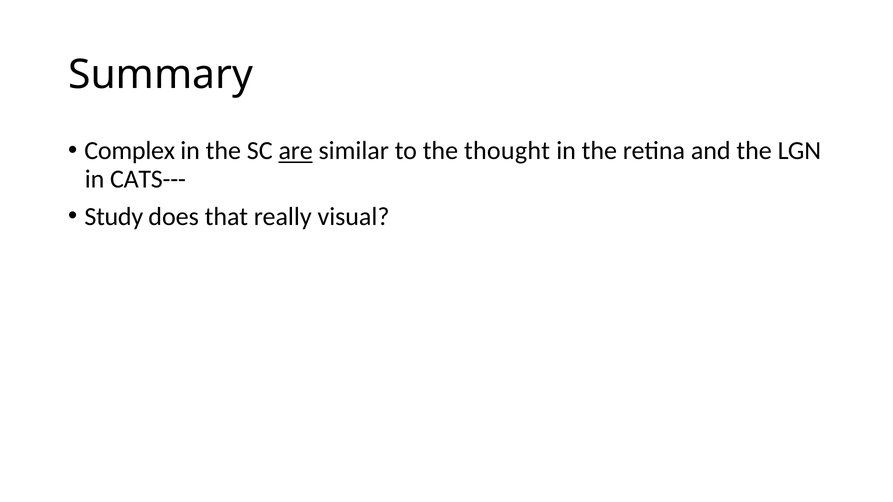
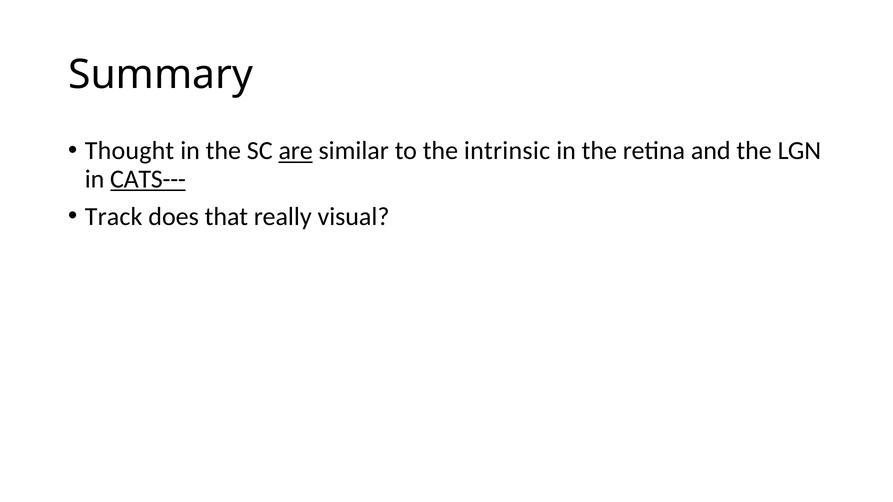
Complex: Complex -> Thought
thought: thought -> intrinsic
CATS--- underline: none -> present
Study: Study -> Track
